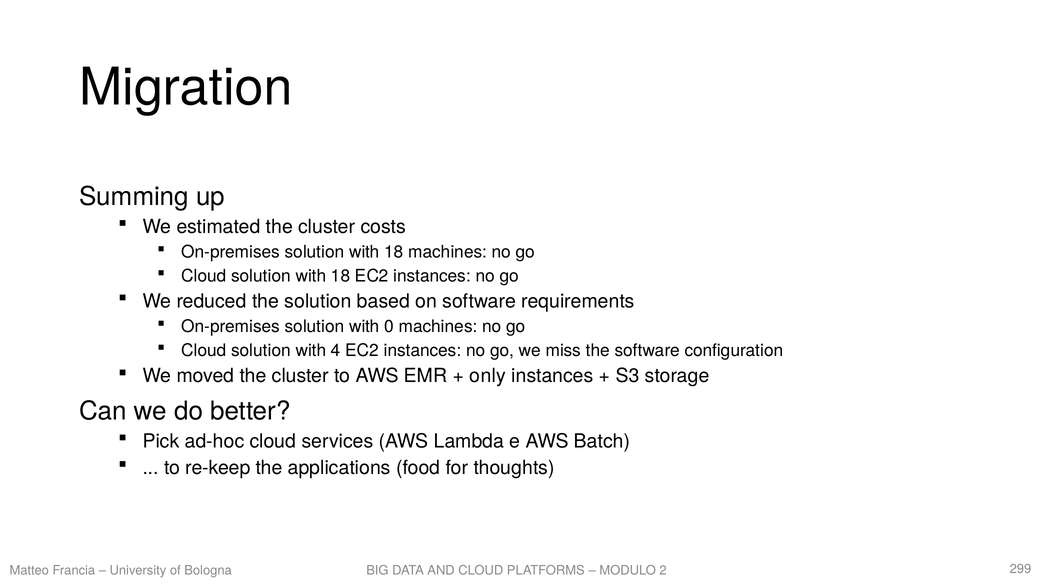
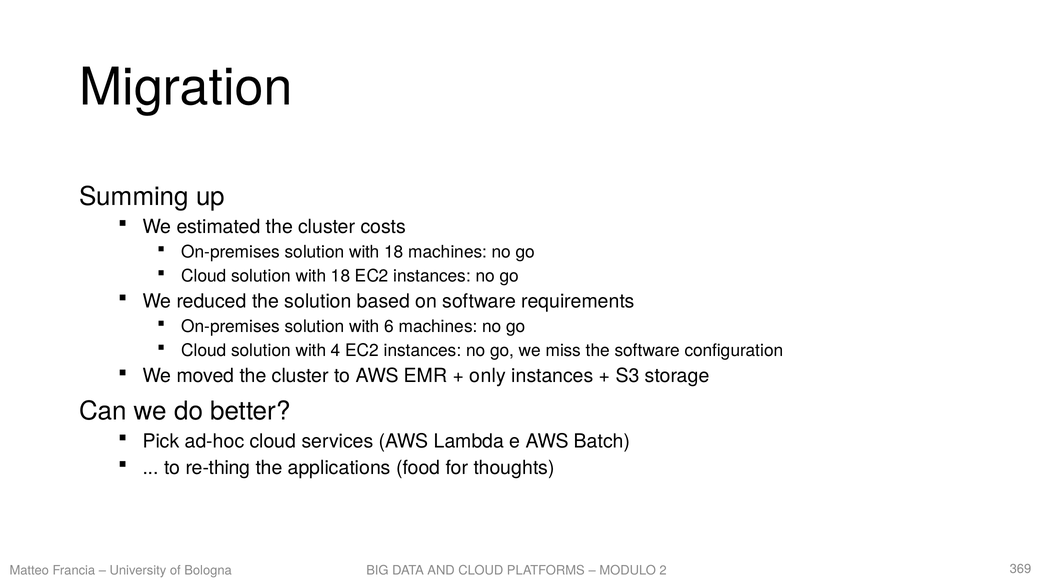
0: 0 -> 6
re-keep: re-keep -> re-thing
299: 299 -> 369
